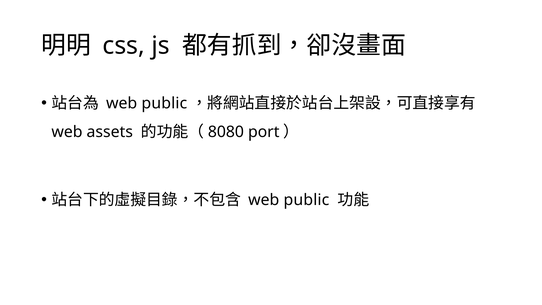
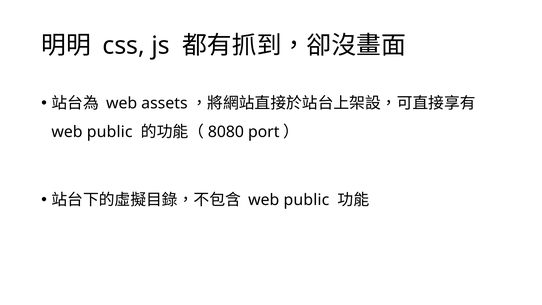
public at (164, 103): public -> assets
assets at (110, 132): assets -> public
